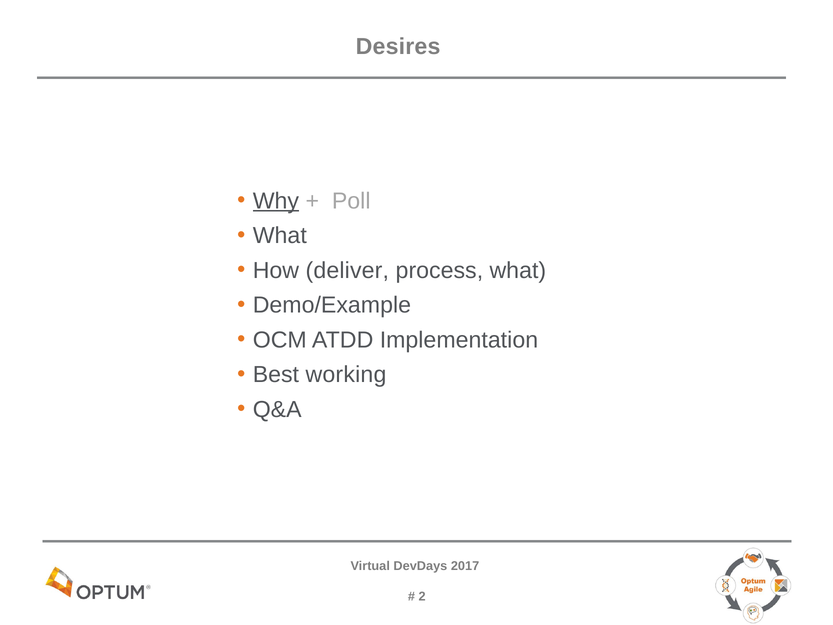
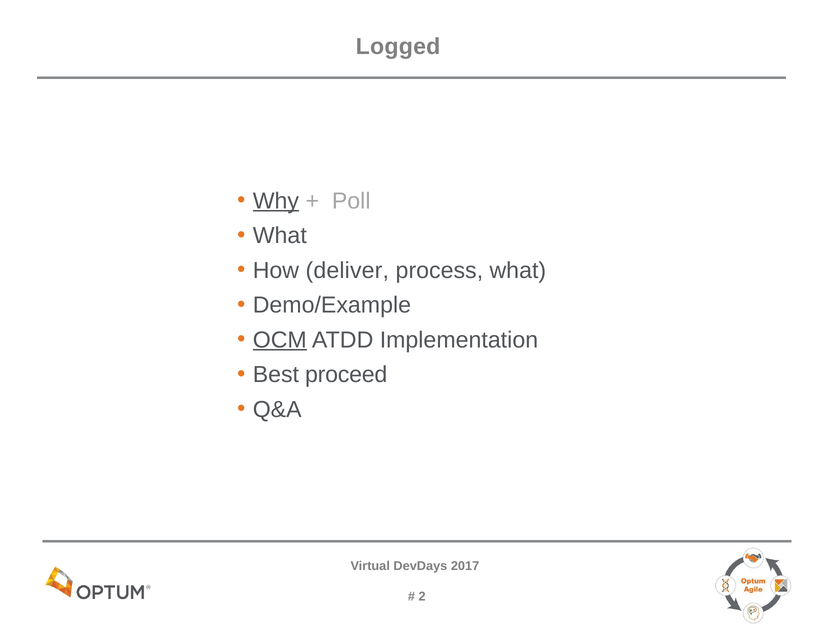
Desires: Desires -> Logged
OCM underline: none -> present
working: working -> proceed
